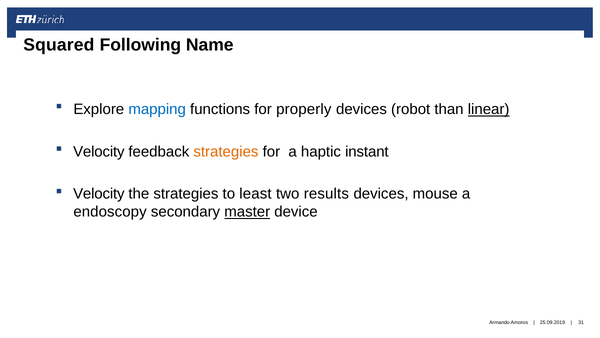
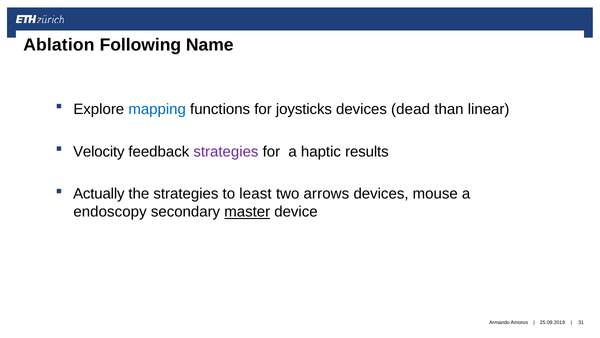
Squared: Squared -> Ablation
properly: properly -> joysticks
robot: robot -> dead
linear underline: present -> none
strategies at (226, 152) colour: orange -> purple
instant: instant -> results
Velocity at (99, 194): Velocity -> Actually
results: results -> arrows
